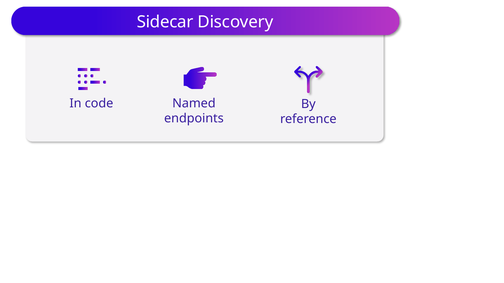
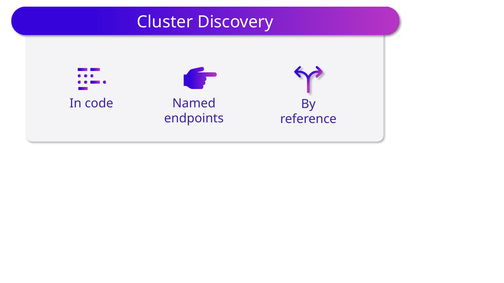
Sidecar: Sidecar -> Cluster
